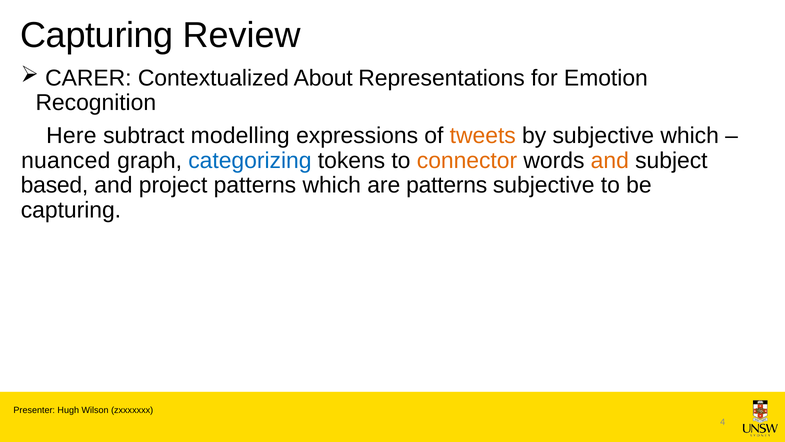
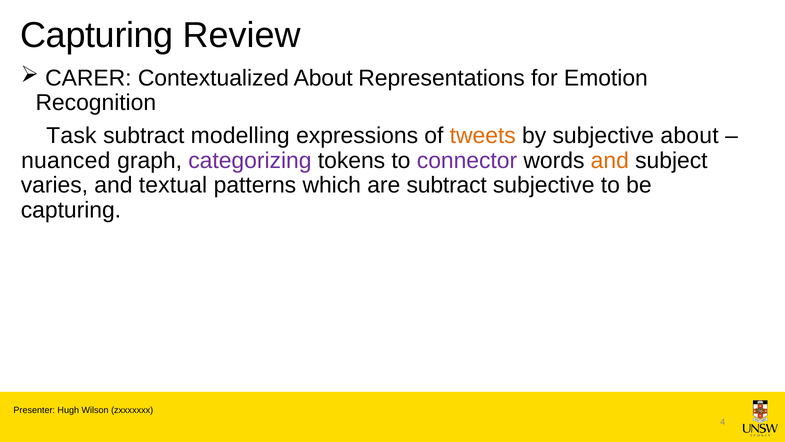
Here: Here -> Task
subjective which: which -> about
categorizing colour: blue -> purple
connector colour: orange -> purple
based: based -> varies
project: project -> textual
are patterns: patterns -> subtract
